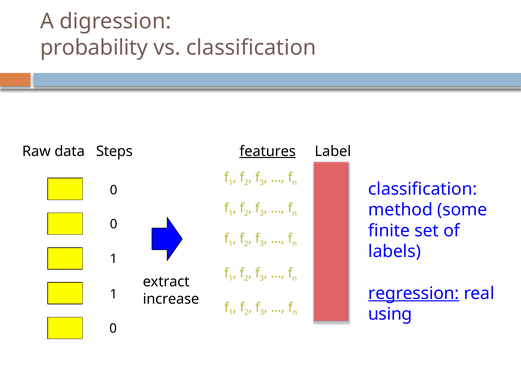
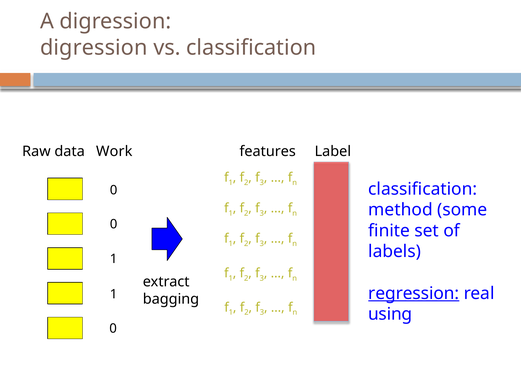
probability at (94, 47): probability -> digression
Steps: Steps -> Work
features underline: present -> none
increase: increase -> bagging
